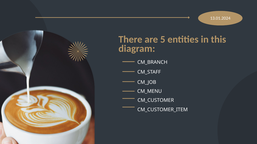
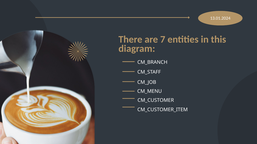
5: 5 -> 7
